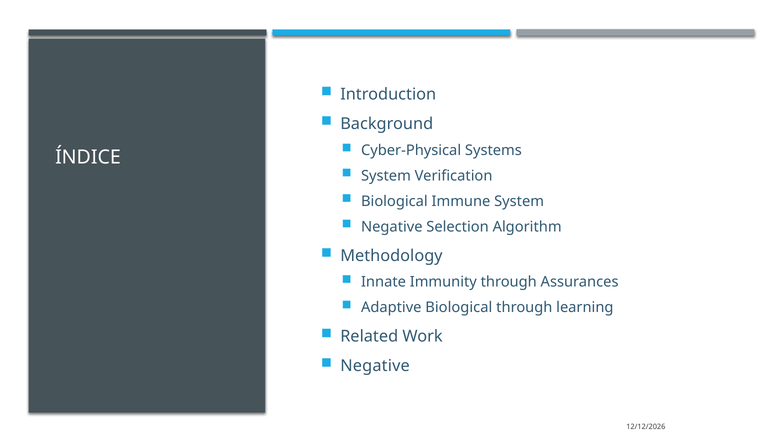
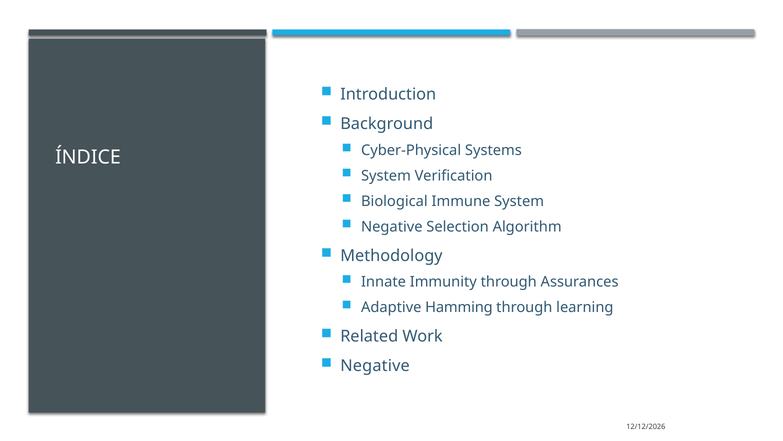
Adaptive Biological: Biological -> Hamming
